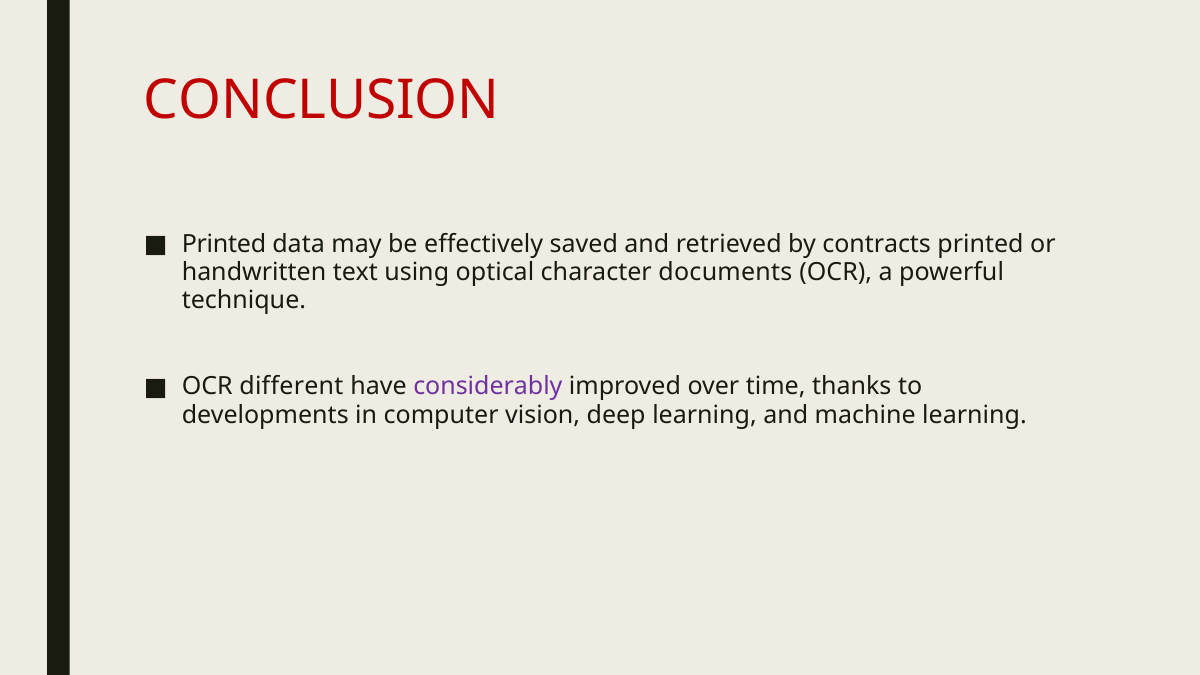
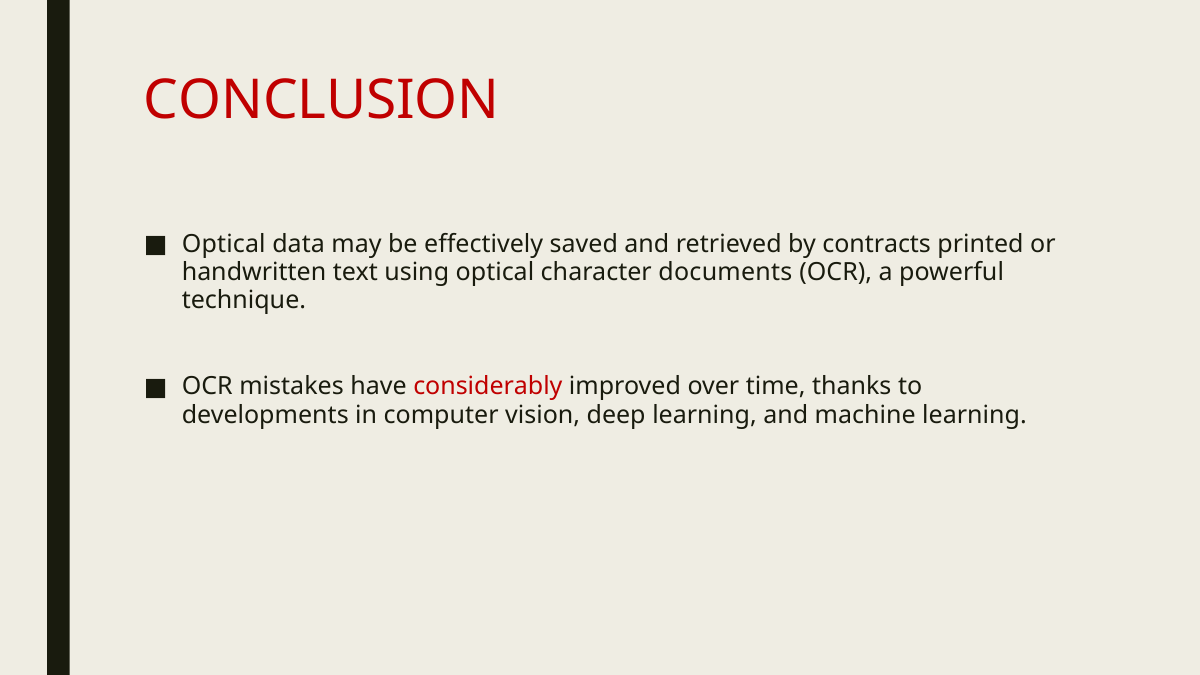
Printed at (224, 244): Printed -> Optical
different: different -> mistakes
considerably colour: purple -> red
